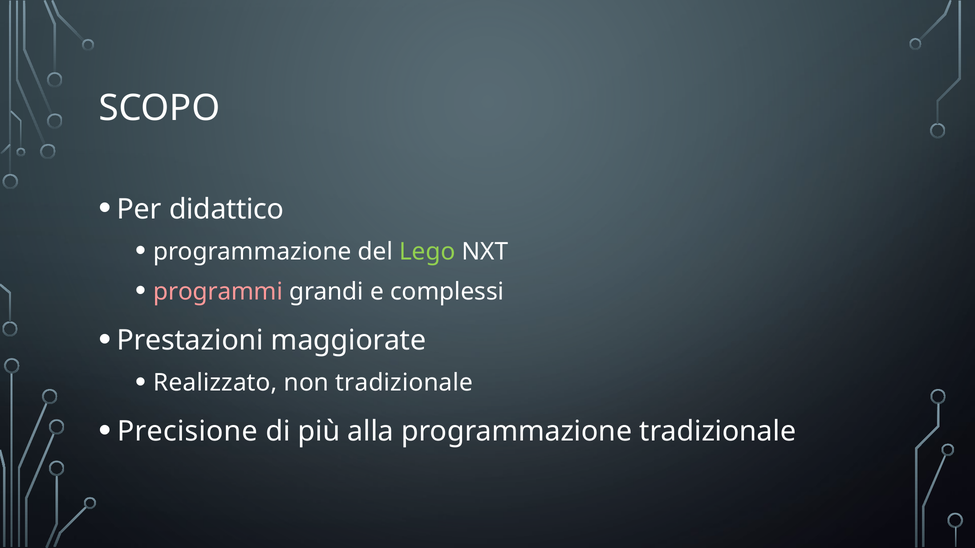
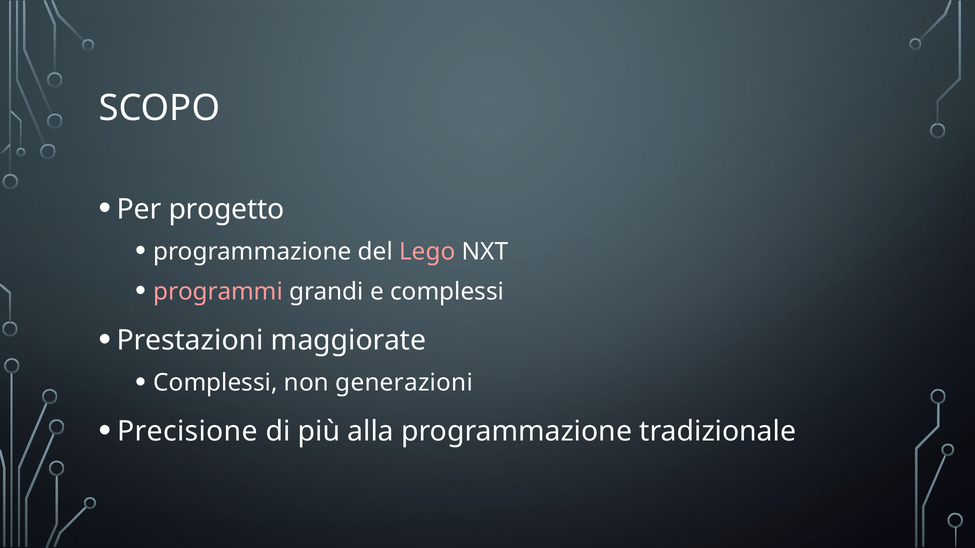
didattico: didattico -> progetto
Lego colour: light green -> pink
Realizzato at (215, 383): Realizzato -> Complessi
non tradizionale: tradizionale -> generazioni
